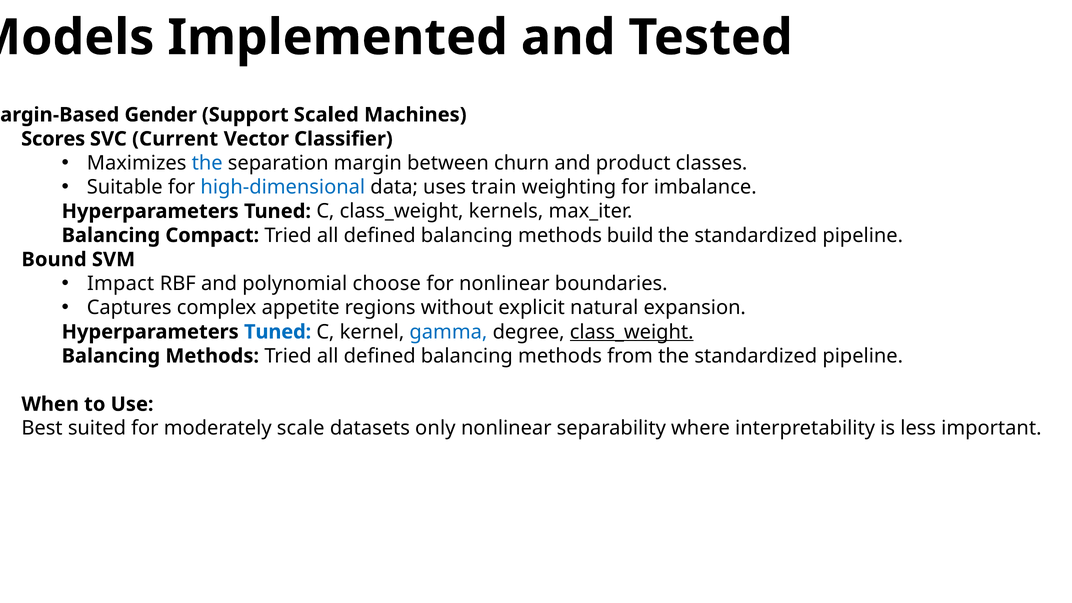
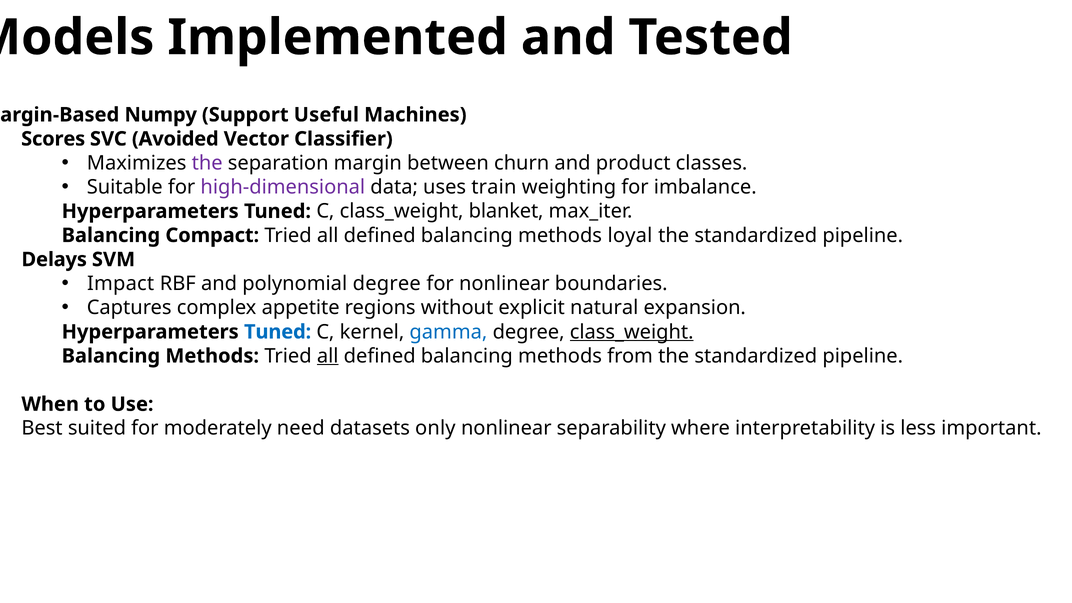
Gender: Gender -> Numpy
Scaled: Scaled -> Useful
Current: Current -> Avoided
the at (207, 163) colour: blue -> purple
high-dimensional colour: blue -> purple
kernels: kernels -> blanket
build: build -> loyal
Bound: Bound -> Delays
polynomial choose: choose -> degree
all at (328, 356) underline: none -> present
scale: scale -> need
